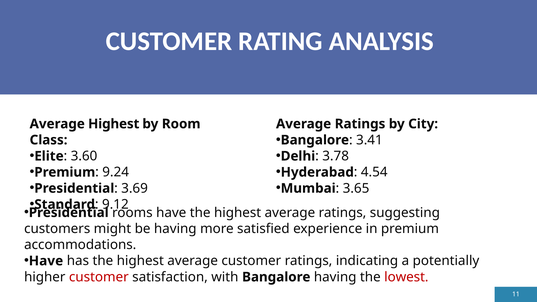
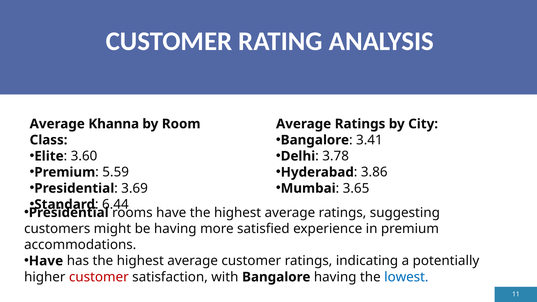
Average Highest: Highest -> Khanna
9.24: 9.24 -> 5.59
4.54: 4.54 -> 3.86
9.12: 9.12 -> 6.44
lowest colour: red -> blue
